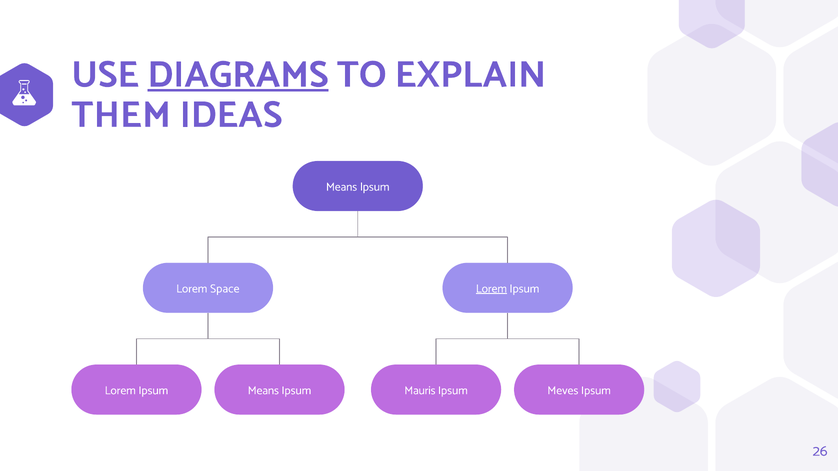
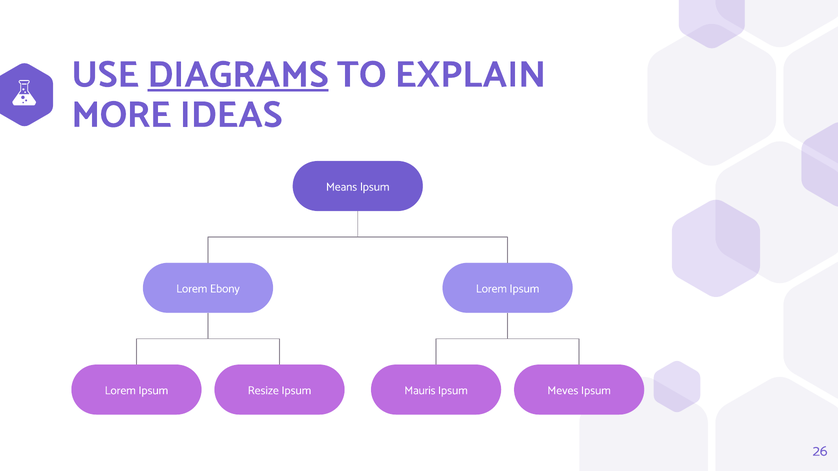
THEM: THEM -> MORE
Space: Space -> Ebony
Lorem at (491, 289) underline: present -> none
Ipsum Means: Means -> Resize
